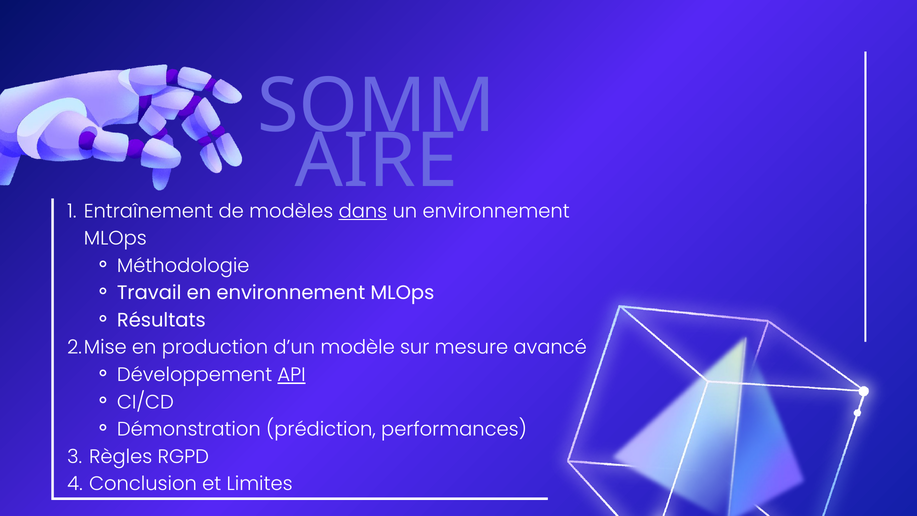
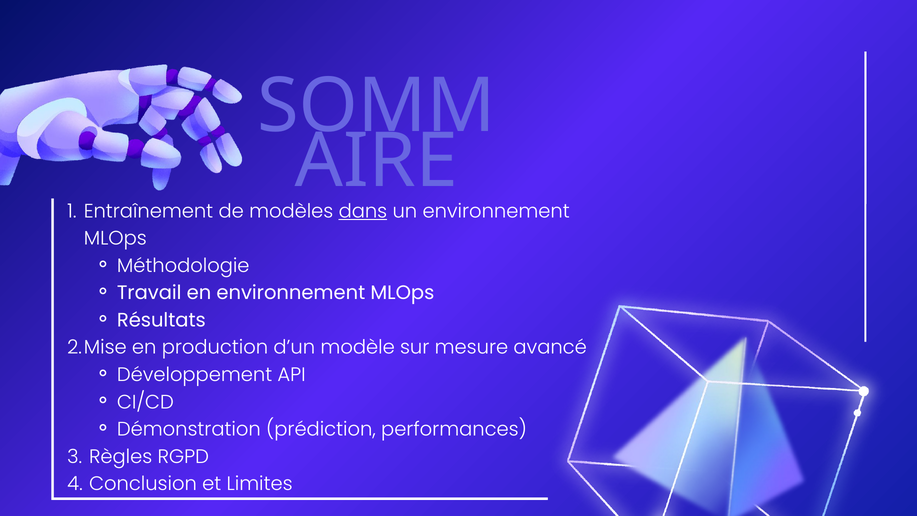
API underline: present -> none
